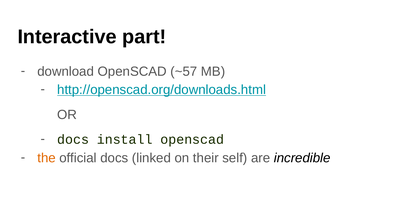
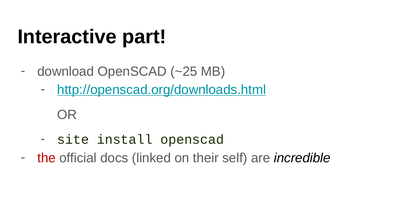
~57: ~57 -> ~25
docs at (73, 139): docs -> site
the colour: orange -> red
